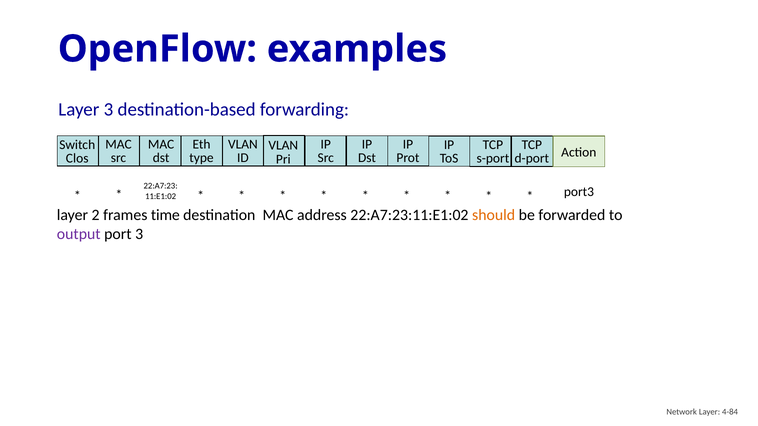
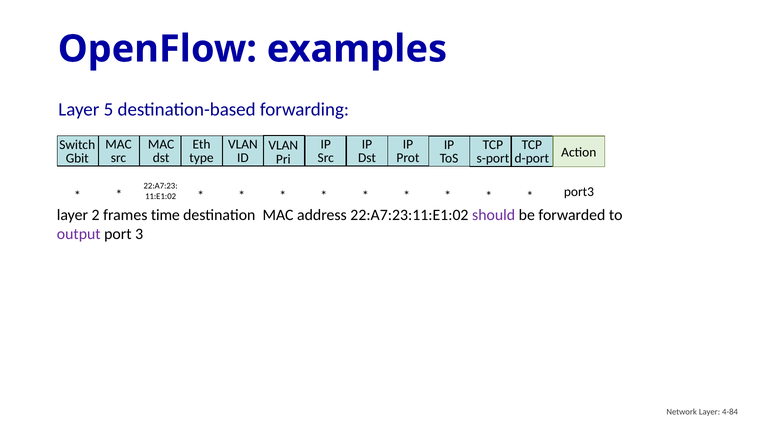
Layer 3: 3 -> 5
Clos: Clos -> Gbit
should colour: orange -> purple
